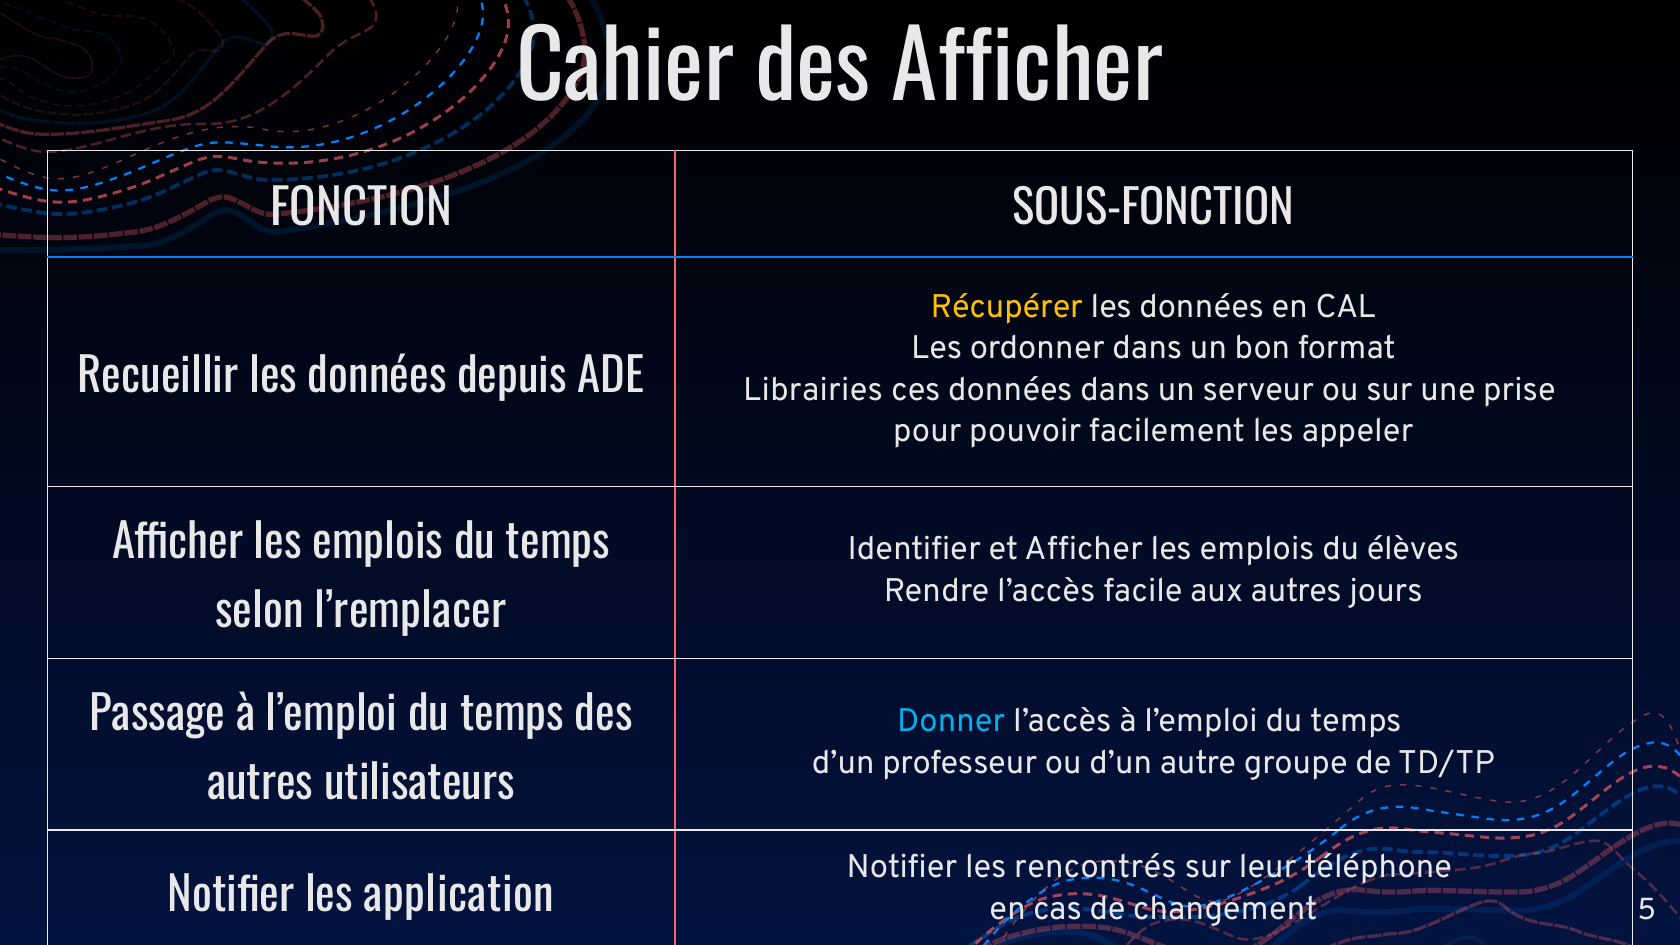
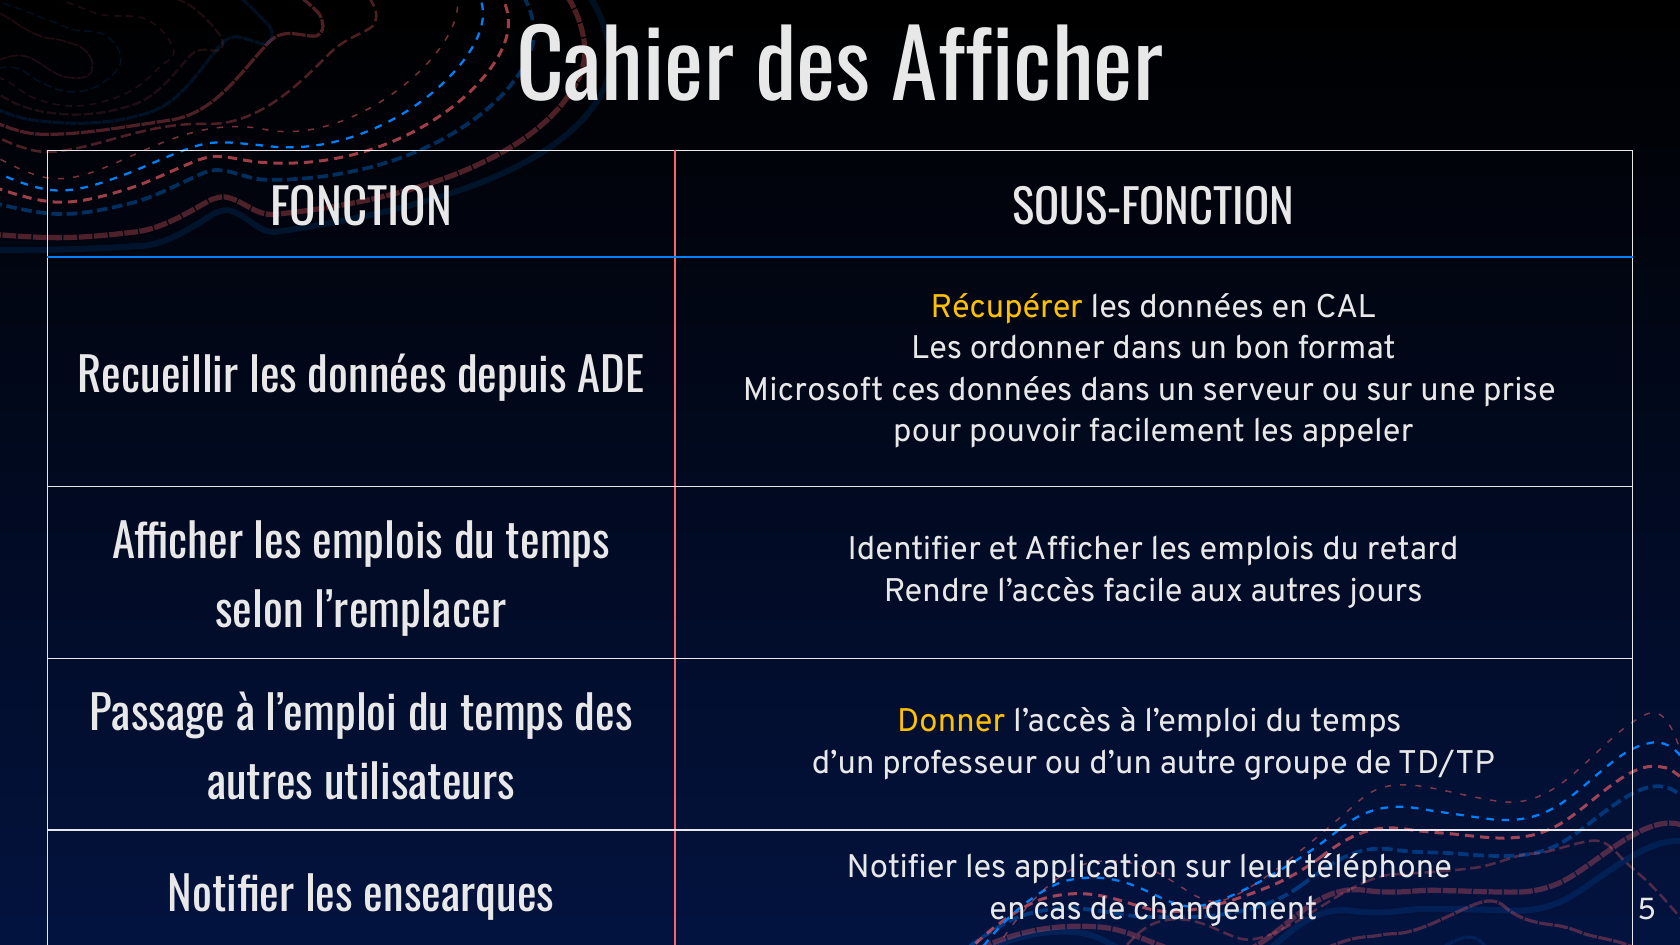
Librairies: Librairies -> Microsoft
élèves: élèves -> retard
Donner colour: light blue -> yellow
rencontrés: rencontrés -> application
application: application -> ensearques
